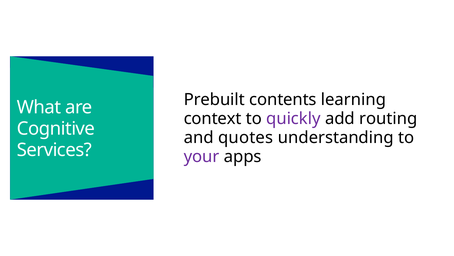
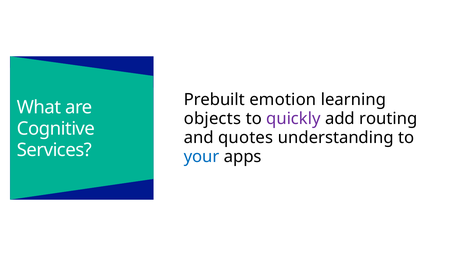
contents: contents -> emotion
context: context -> objects
your colour: purple -> blue
